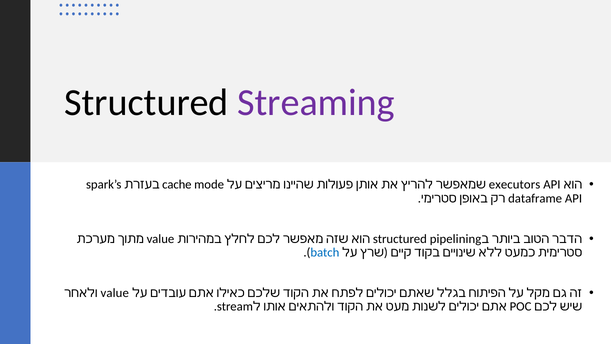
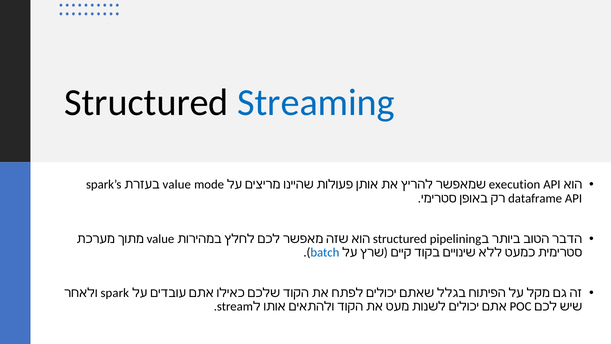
Streaming colour: purple -> blue
cache at (177, 185): cache -> value
executors: executors -> execution
value at (115, 293): value -> spark
